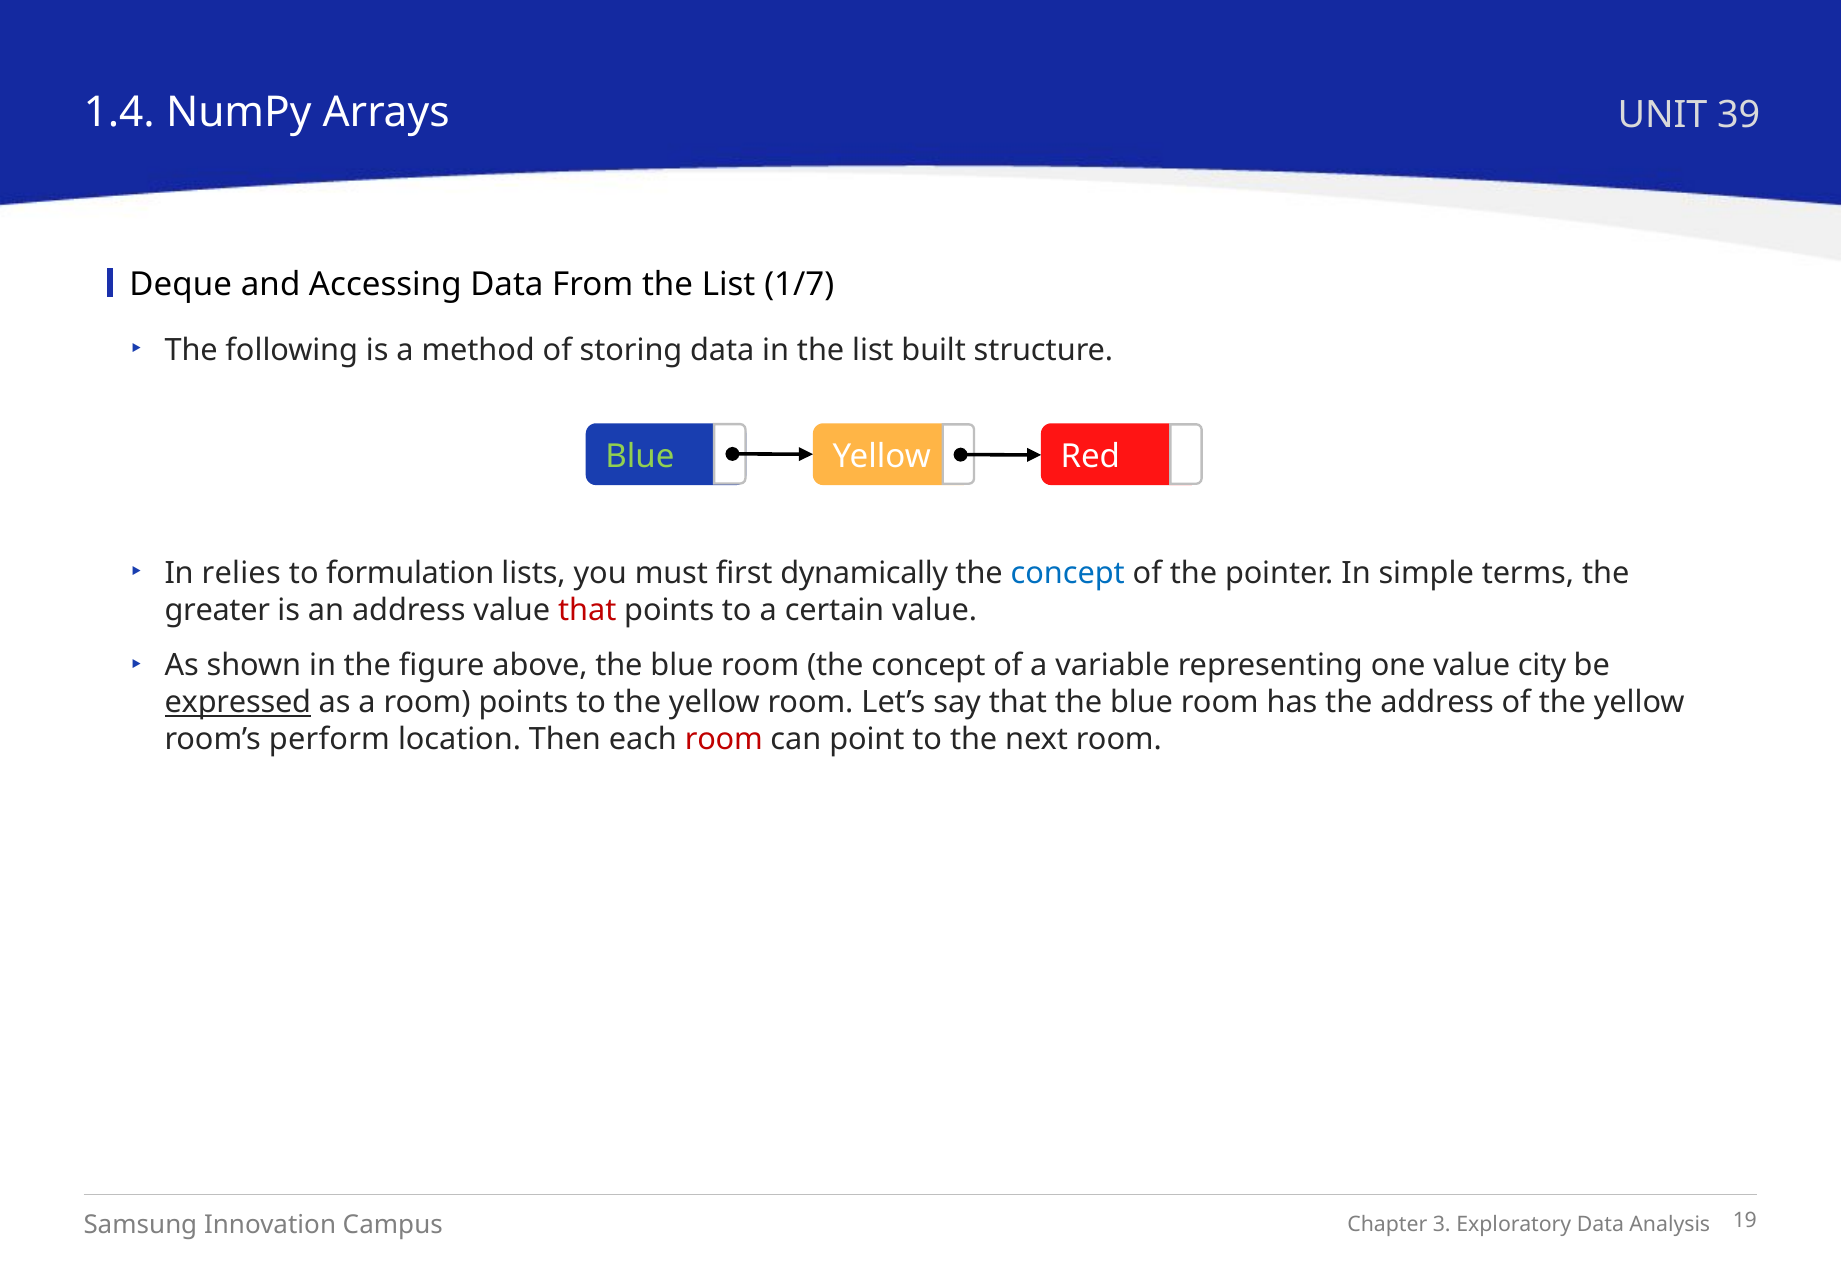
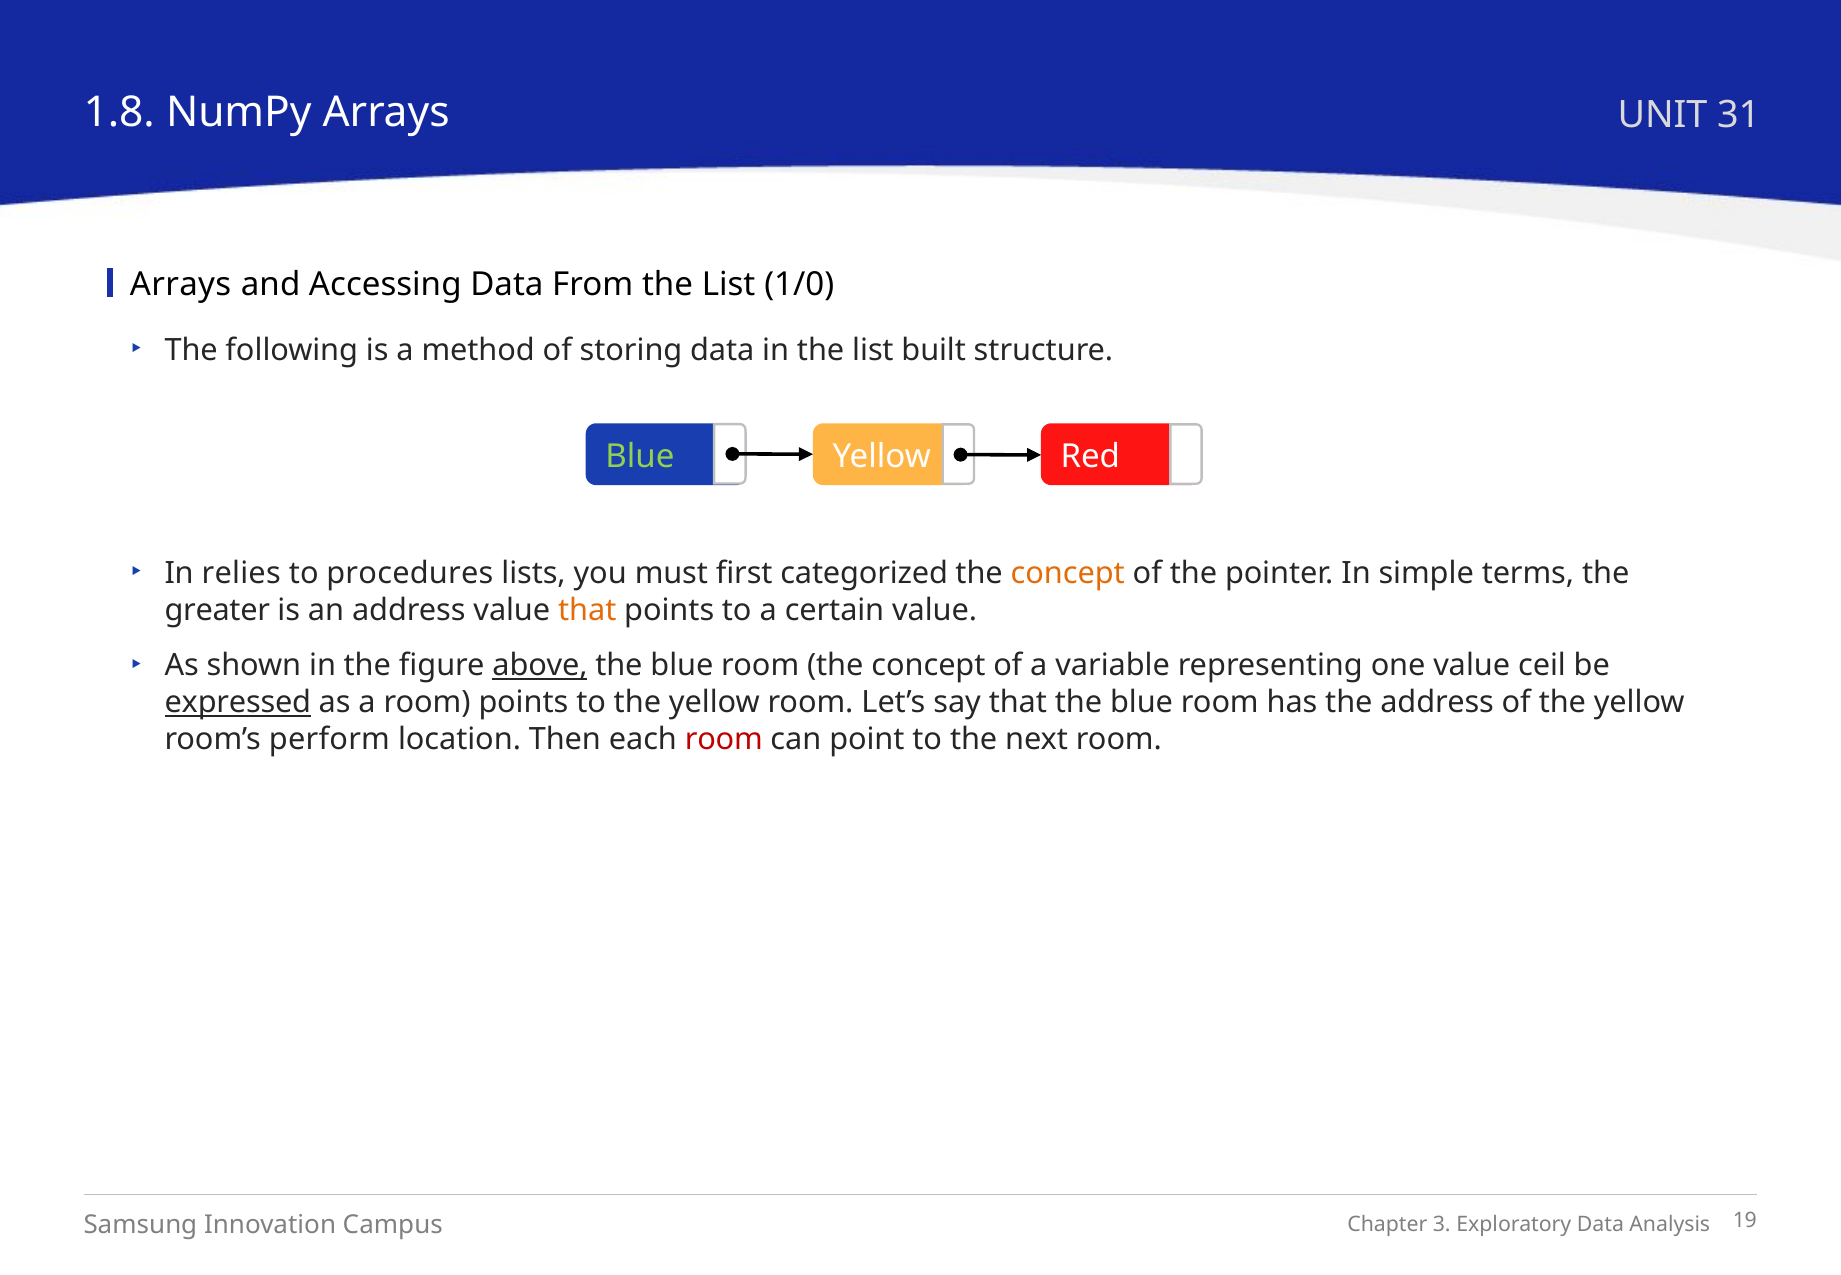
1.4: 1.4 -> 1.8
39: 39 -> 31
Deque at (181, 285): Deque -> Arrays
1/7: 1/7 -> 1/0
formulation: formulation -> procedures
dynamically: dynamically -> categorized
concept at (1068, 573) colour: blue -> orange
that at (587, 610) colour: red -> orange
above underline: none -> present
city: city -> ceil
